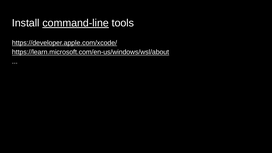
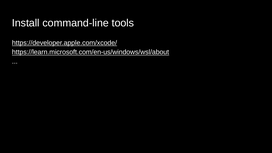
command-line underline: present -> none
